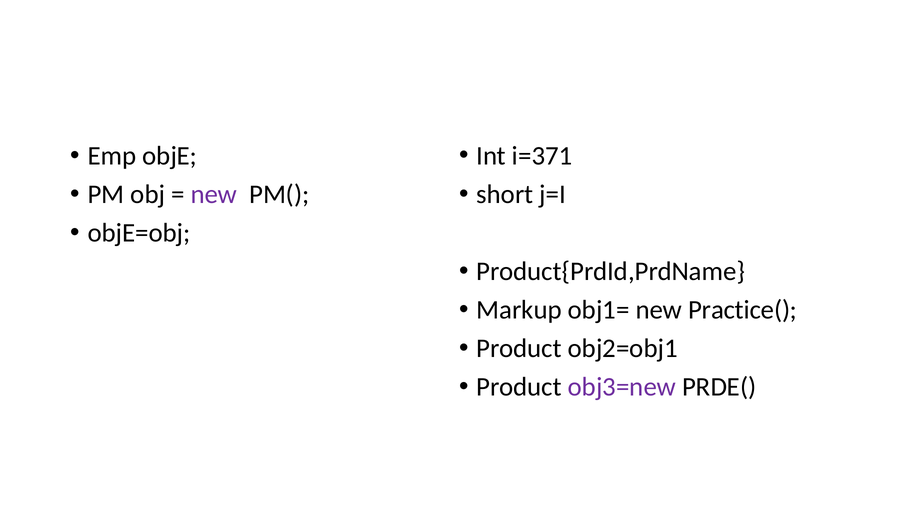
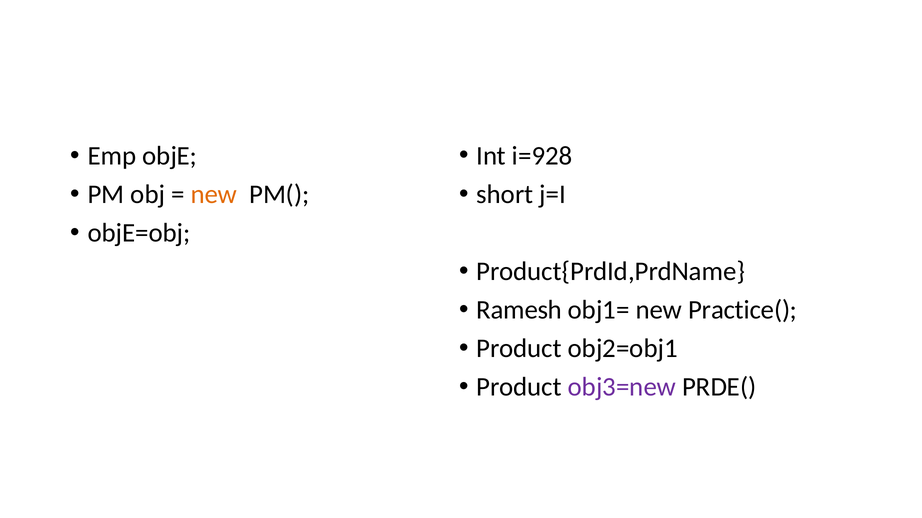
i=371: i=371 -> i=928
new at (214, 195) colour: purple -> orange
Markup: Markup -> Ramesh
